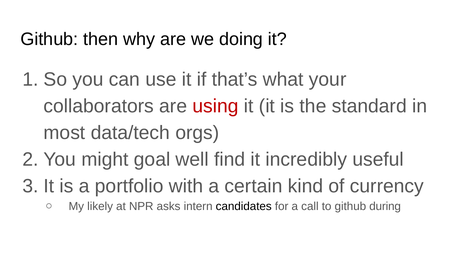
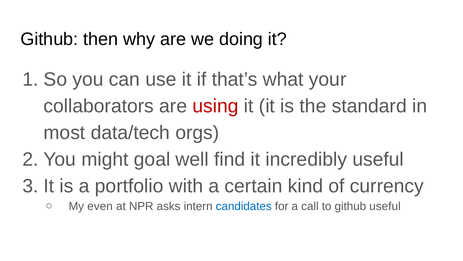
likely: likely -> even
candidates colour: black -> blue
github during: during -> useful
